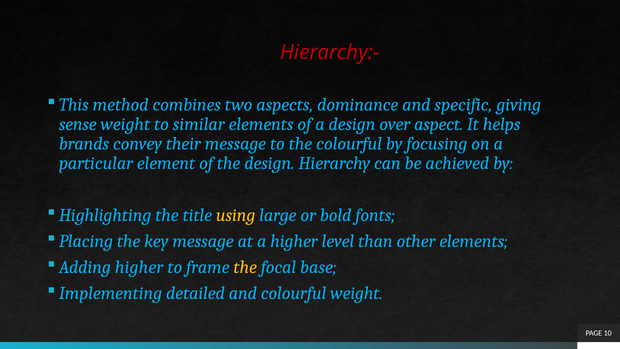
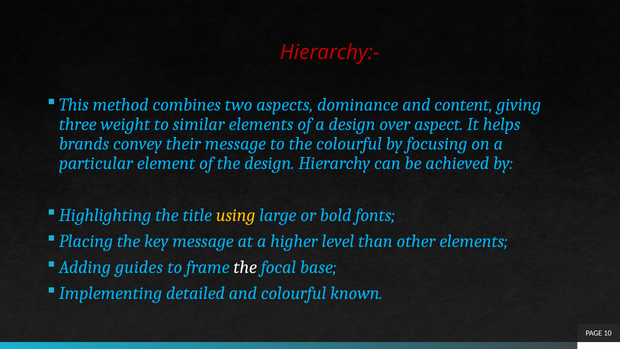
specific: specific -> content
sense: sense -> three
Adding higher: higher -> guides
the at (245, 267) colour: yellow -> white
colourful weight: weight -> known
